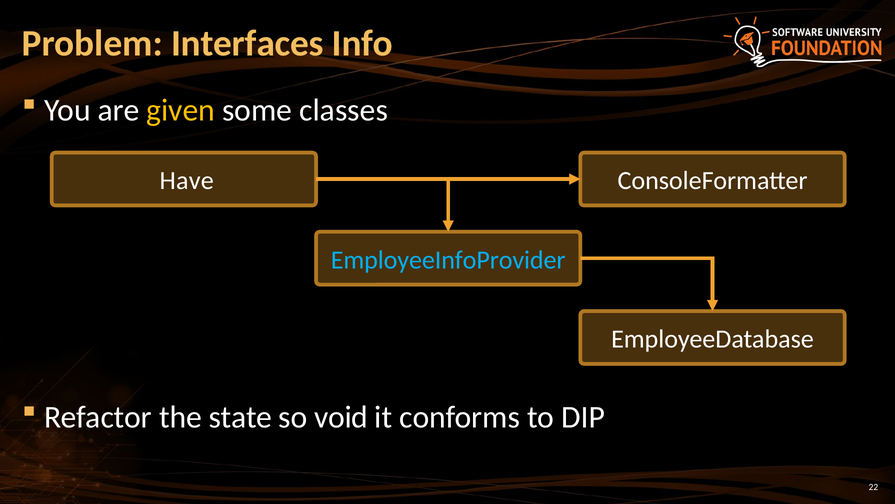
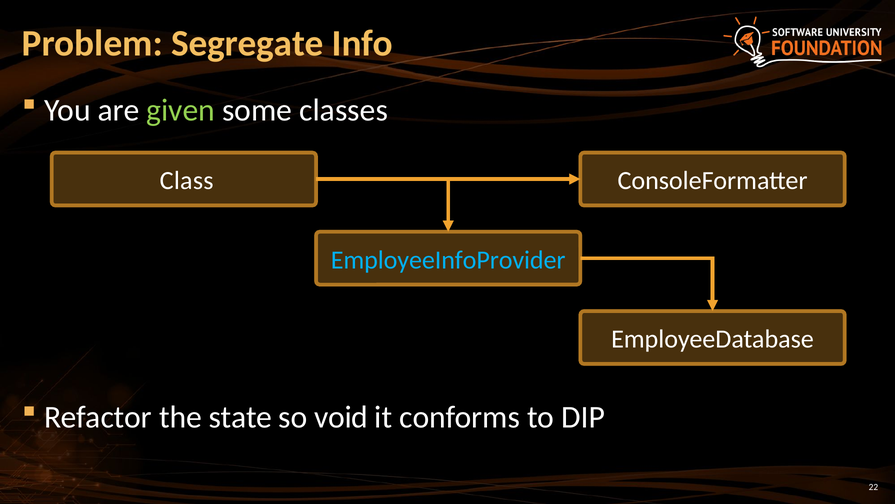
Interfaces: Interfaces -> Segregate
given colour: yellow -> light green
Have: Have -> Class
